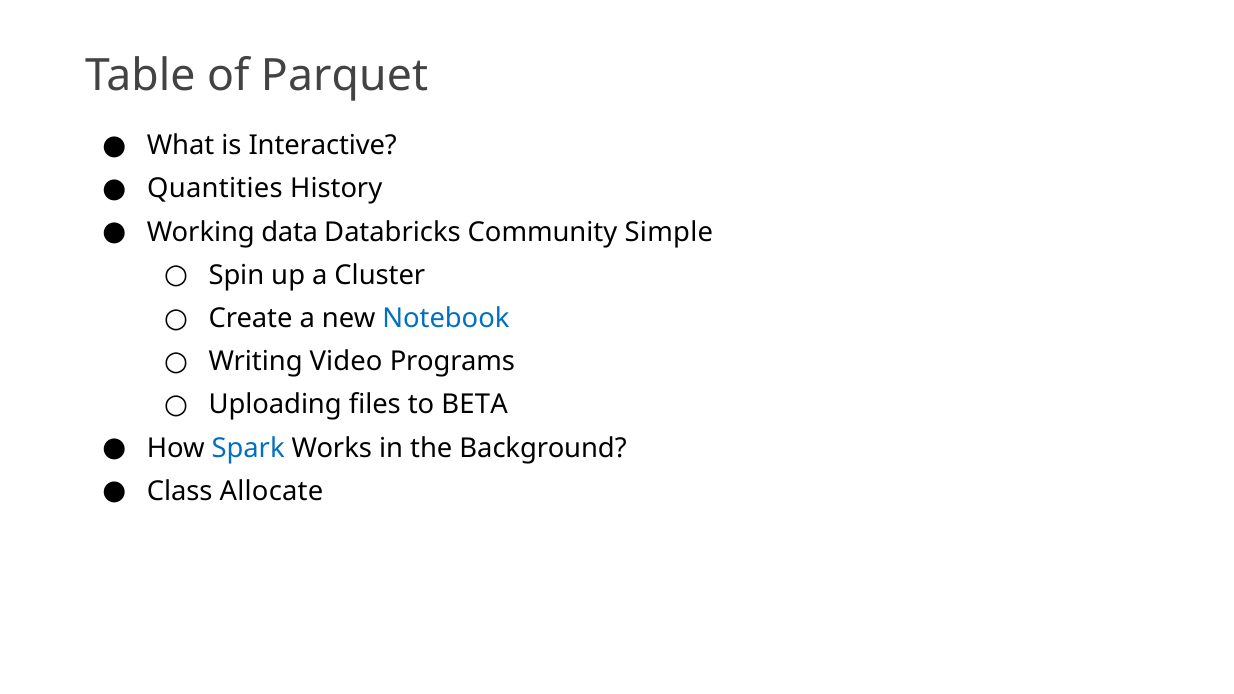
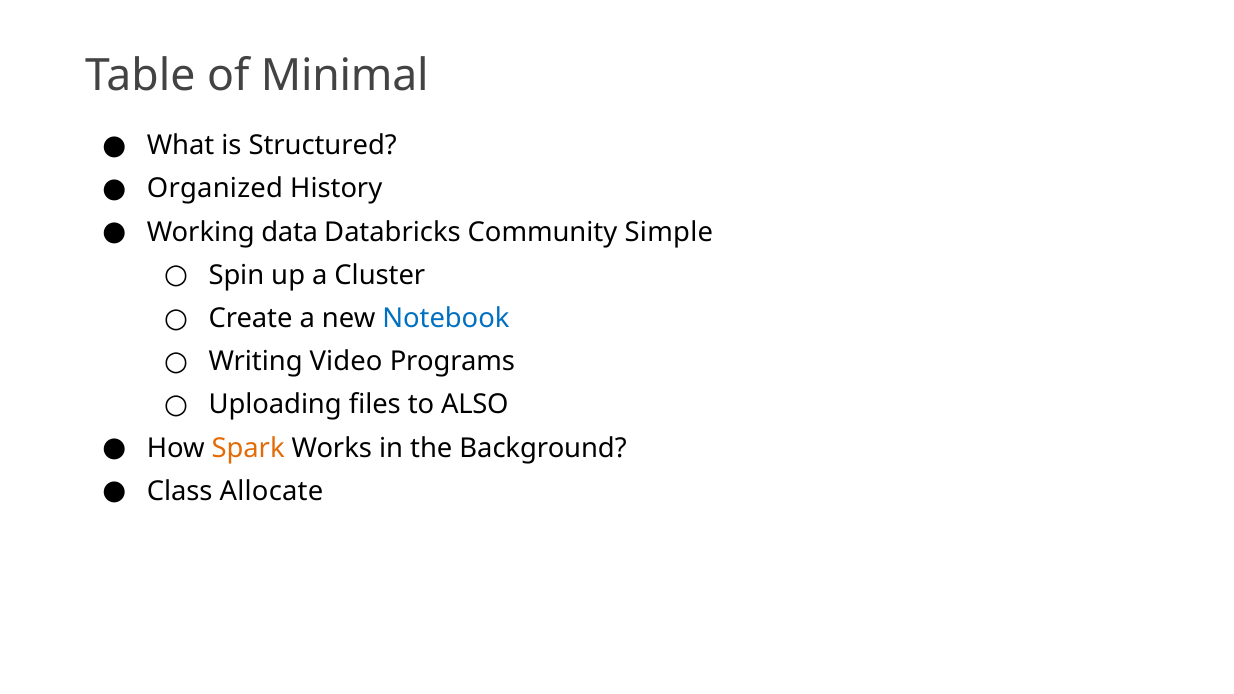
Parquet: Parquet -> Minimal
Interactive: Interactive -> Structured
Quantities: Quantities -> Organized
BETA: BETA -> ALSO
Spark colour: blue -> orange
